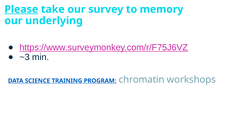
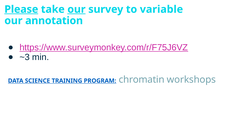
our at (76, 9) underline: none -> present
memory: memory -> variable
underlying: underlying -> annotation
